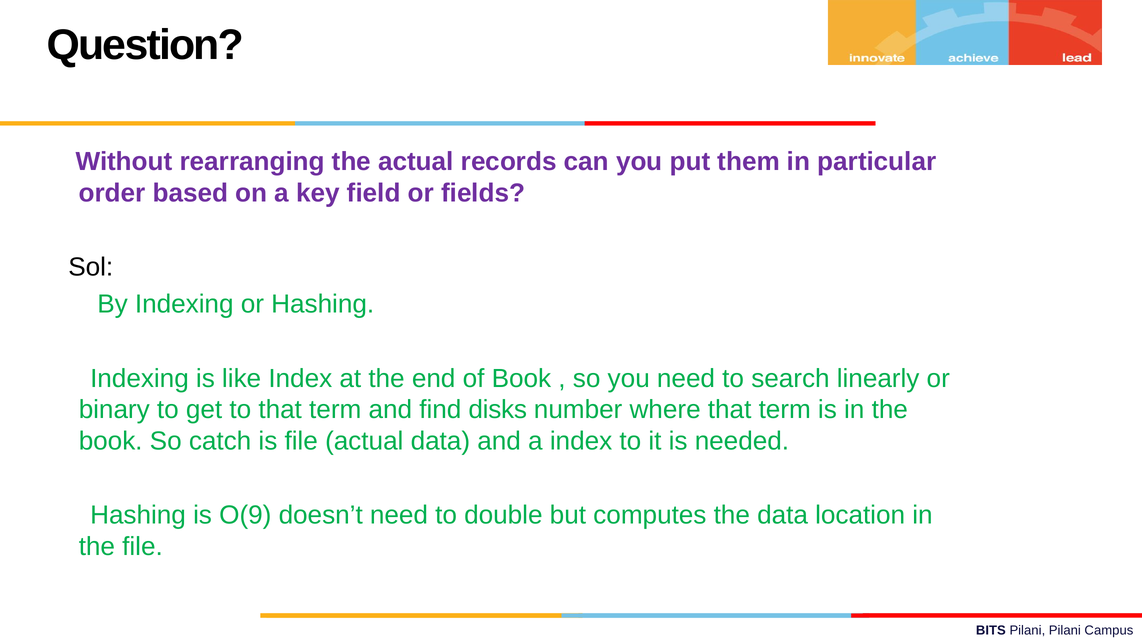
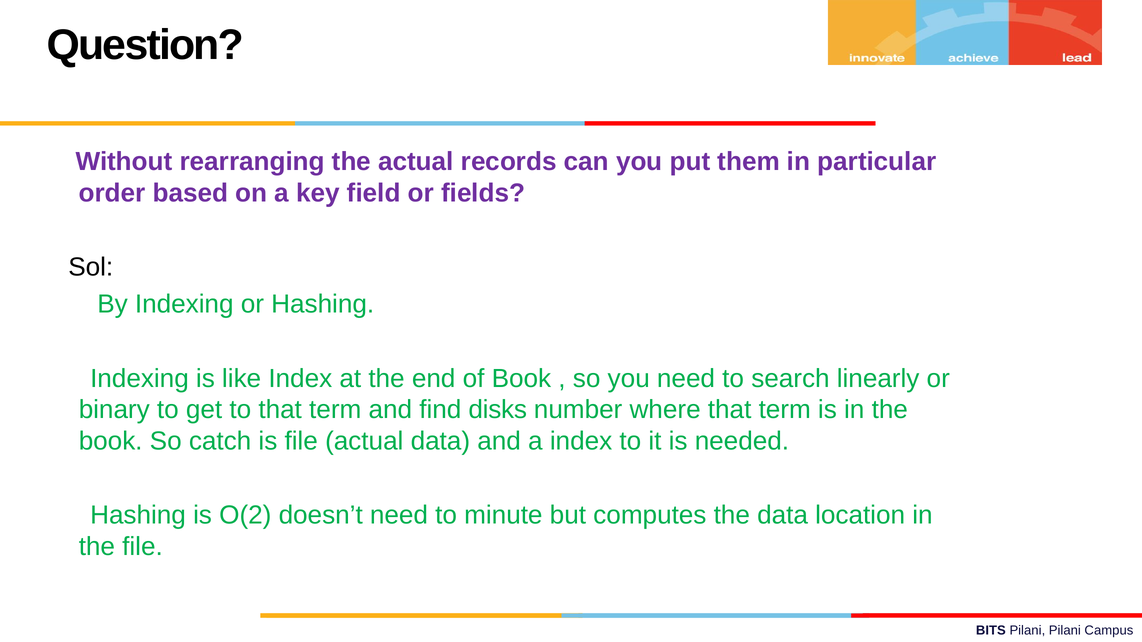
O(9: O(9 -> O(2
double: double -> minute
